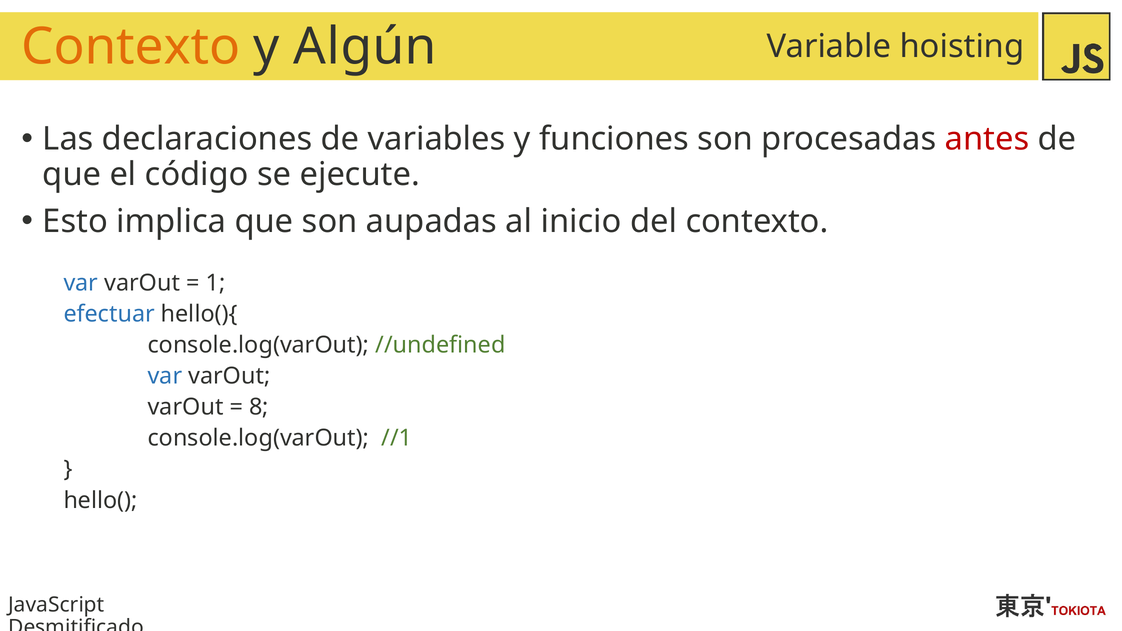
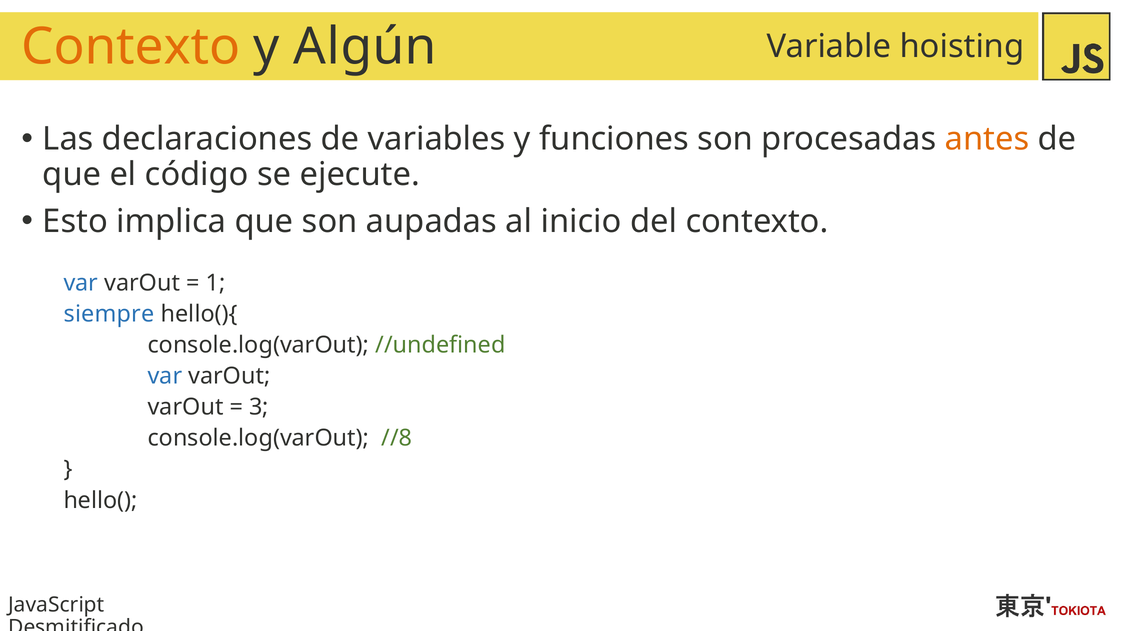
antes colour: red -> orange
efectuar: efectuar -> siempre
8: 8 -> 3
//1: //1 -> //8
